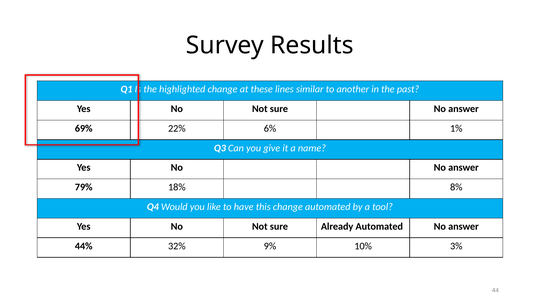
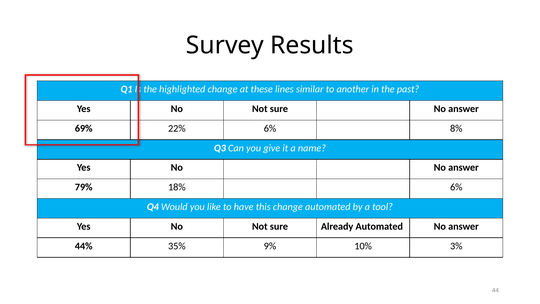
1%: 1% -> 8%
18% 8%: 8% -> 6%
32%: 32% -> 35%
